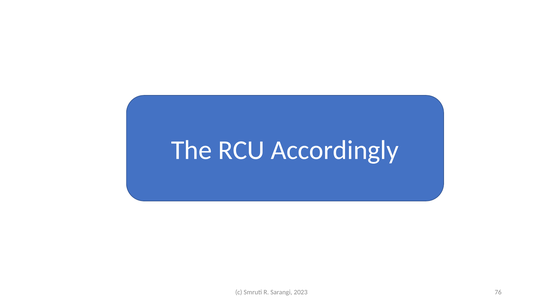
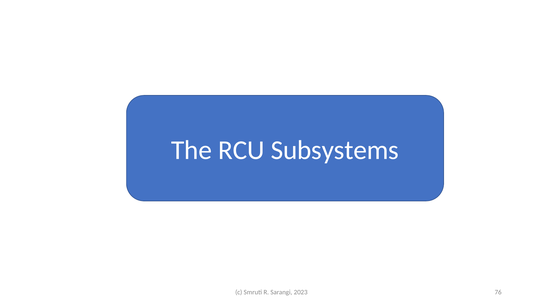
Accordingly: Accordingly -> Subsystems
